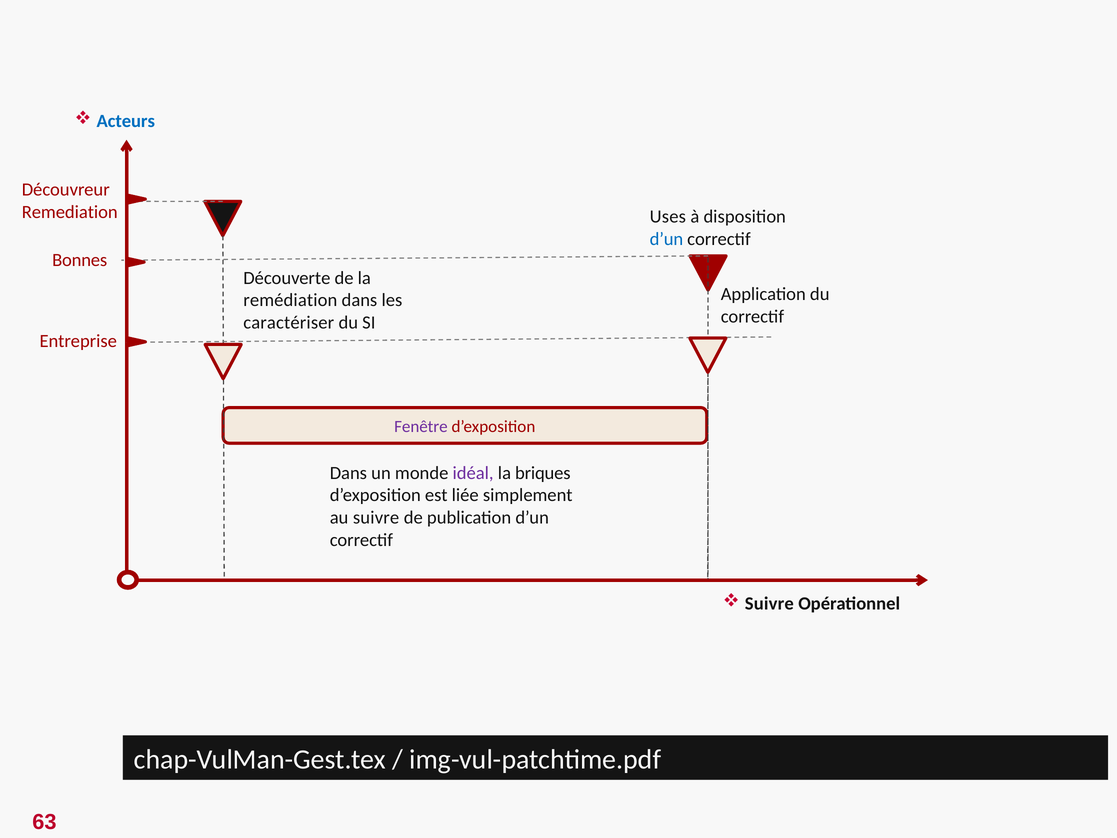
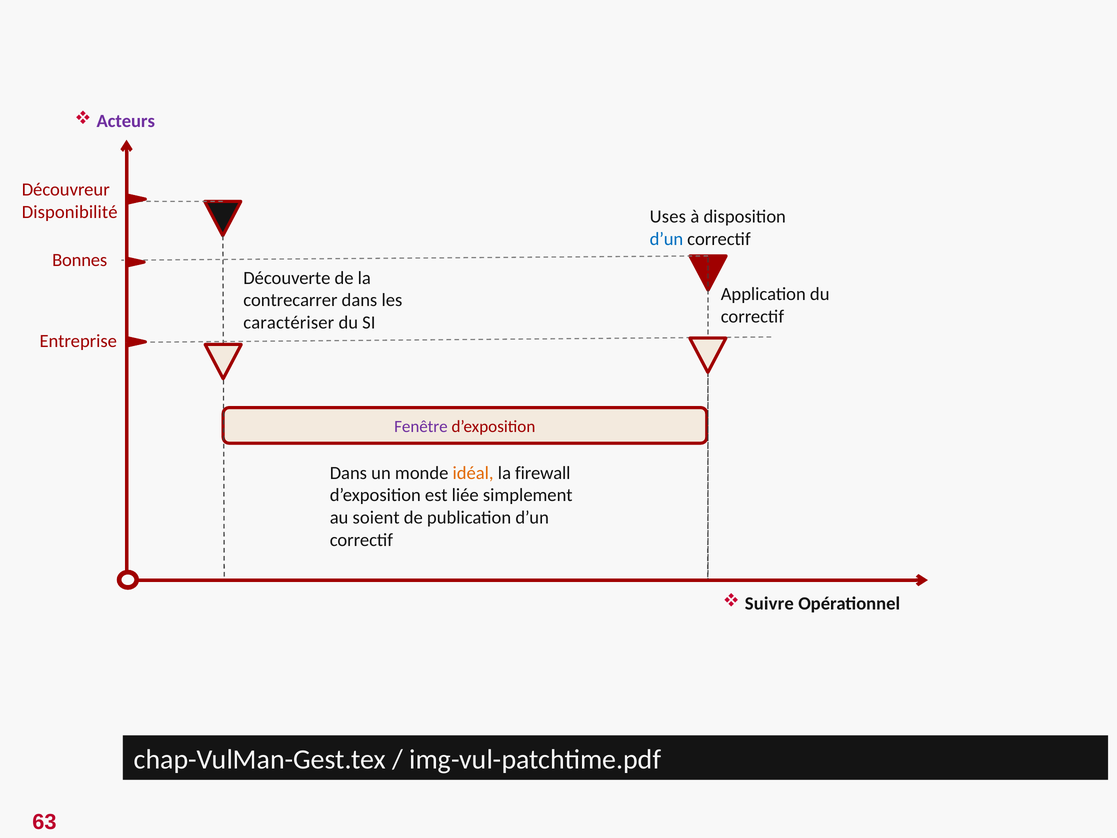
Acteurs colour: blue -> purple
Remediation: Remediation -> Disponibilité
remédiation: remédiation -> contrecarrer
idéal colour: purple -> orange
briques: briques -> firewall
au suivre: suivre -> soient
